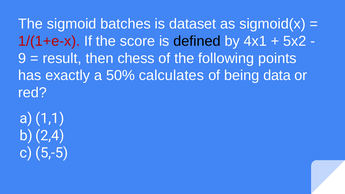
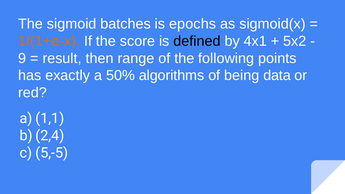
dataset: dataset -> epochs
1/(1+e-x colour: red -> orange
chess: chess -> range
calculates: calculates -> algorithms
